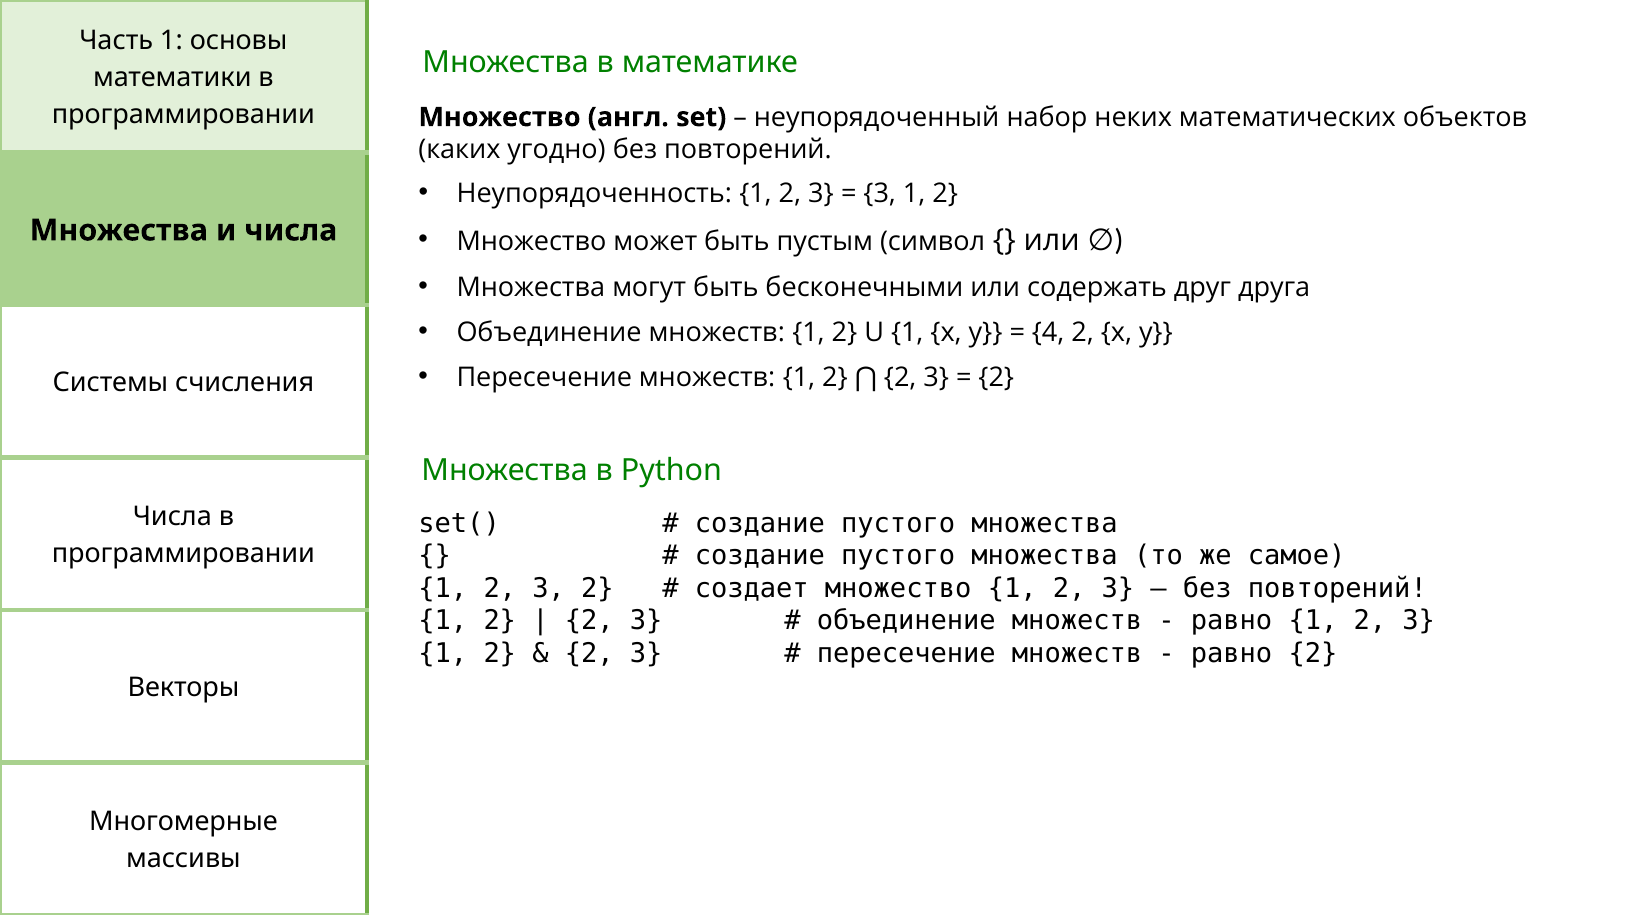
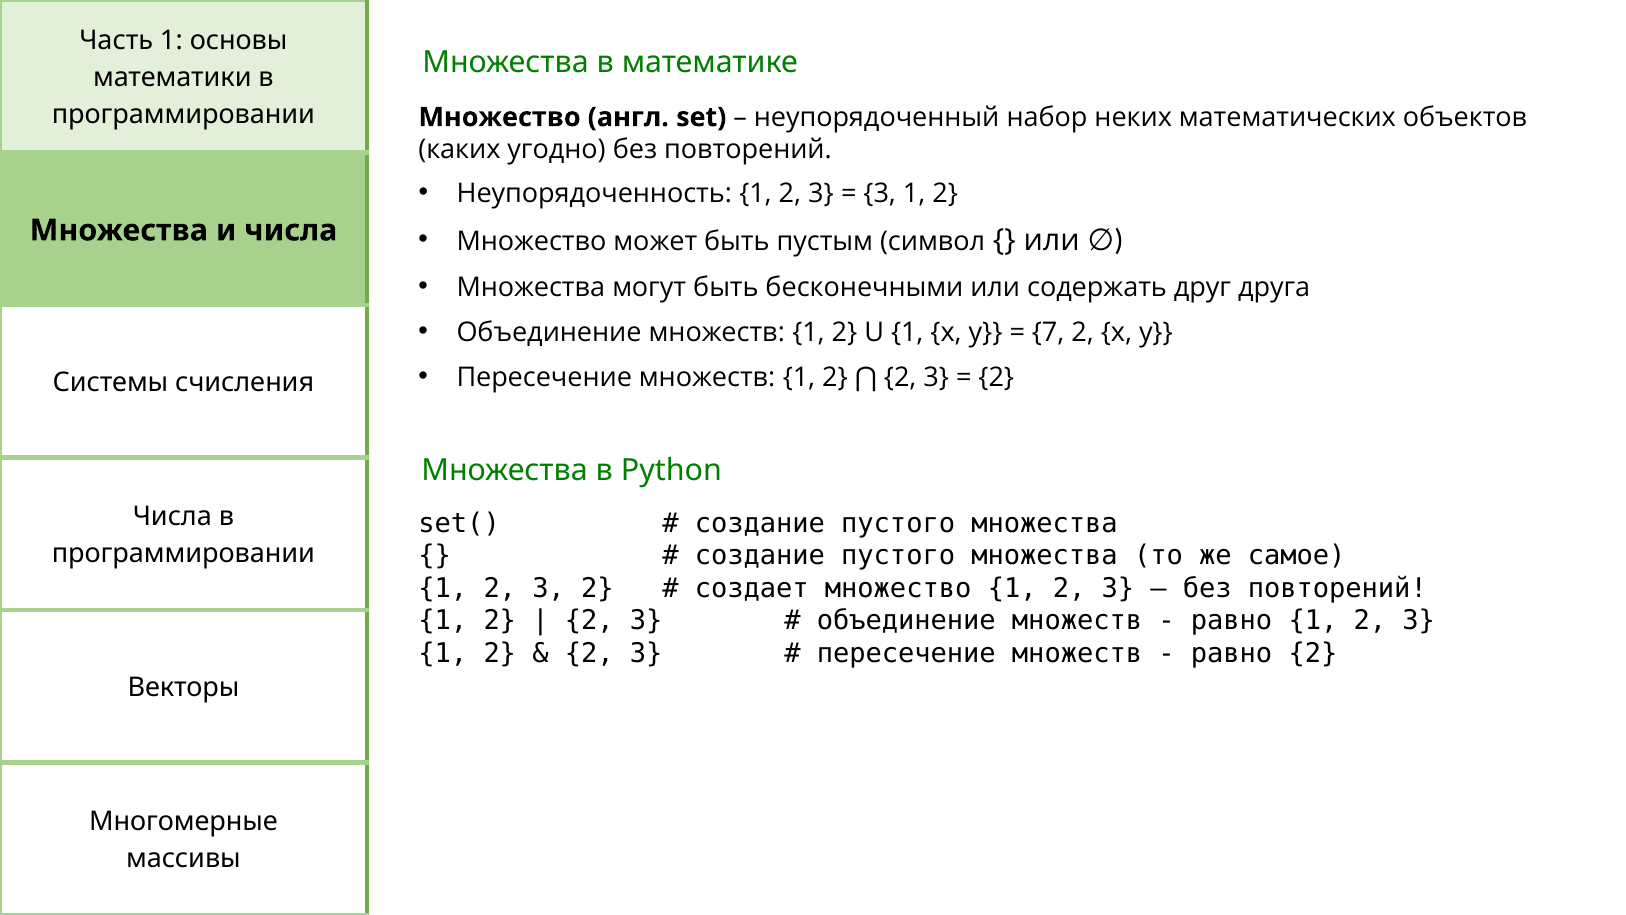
4: 4 -> 7
